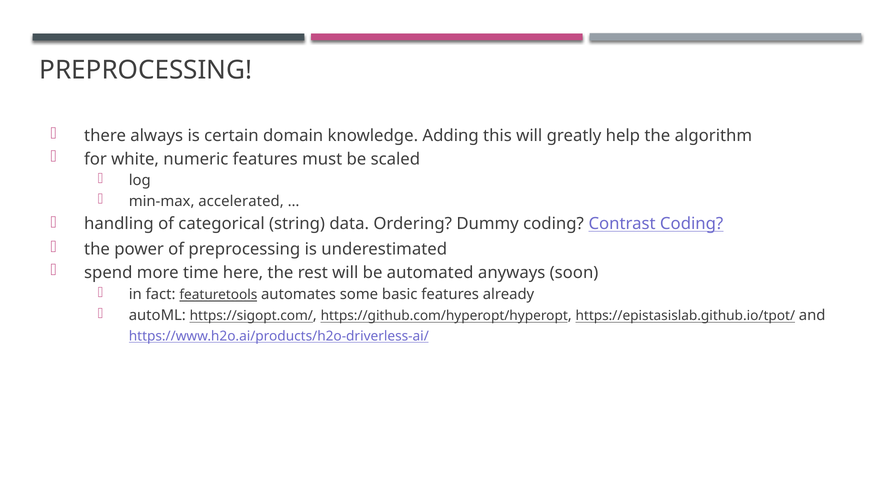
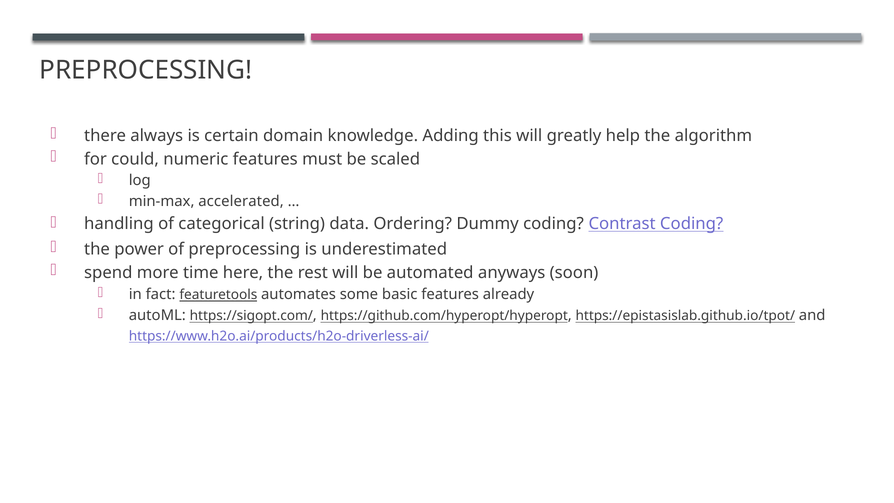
white: white -> could
